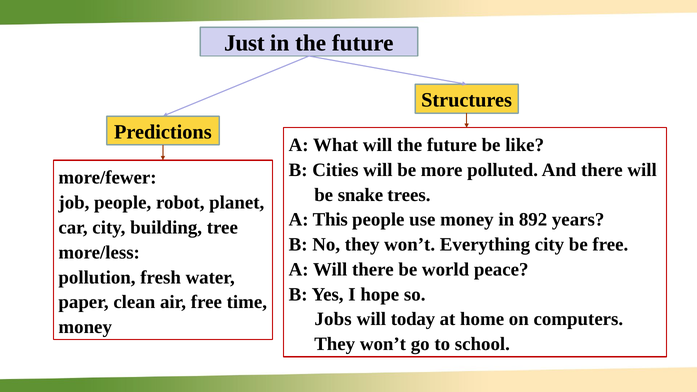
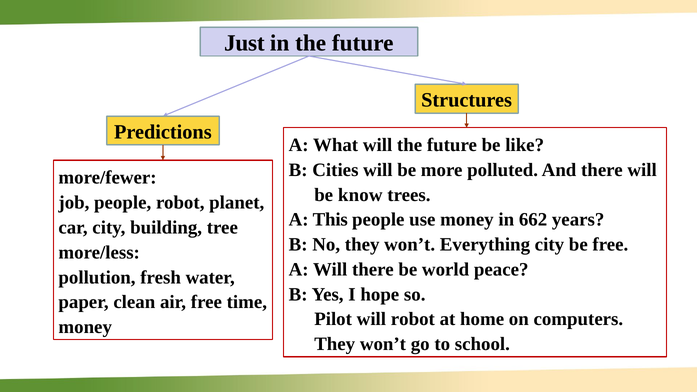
snake: snake -> know
892: 892 -> 662
Jobs: Jobs -> Pilot
will today: today -> robot
